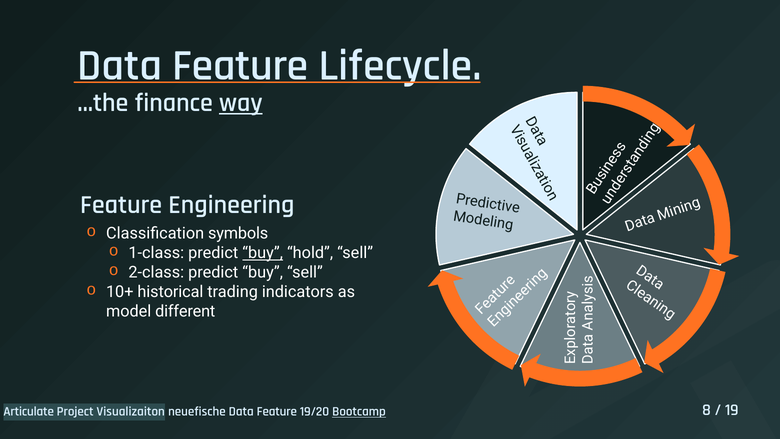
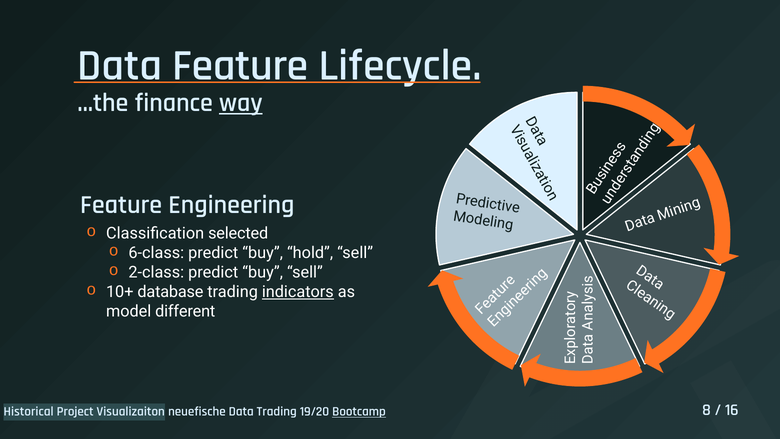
symbols: symbols -> selected
1-class: 1-class -> 6-class
buy at (263, 253) underline: present -> none
historical: historical -> database
indicators underline: none -> present
19: 19 -> 16
Articulate: Articulate -> Historical
neuefische Data Feature: Feature -> Trading
